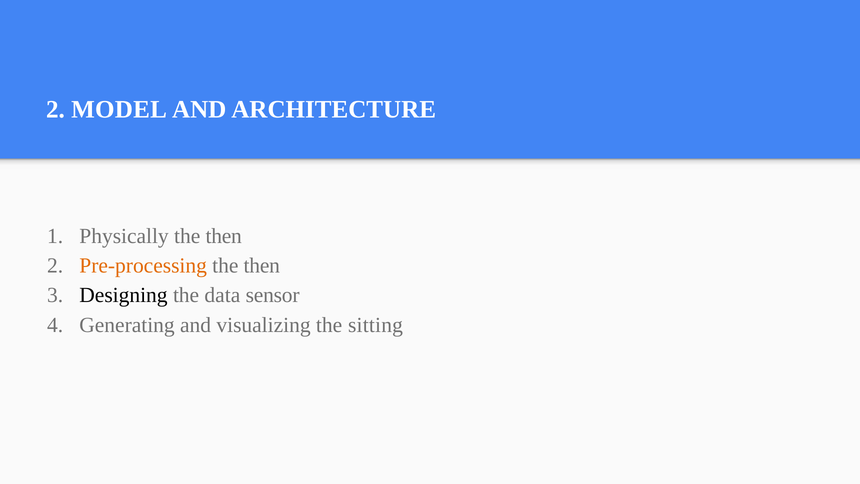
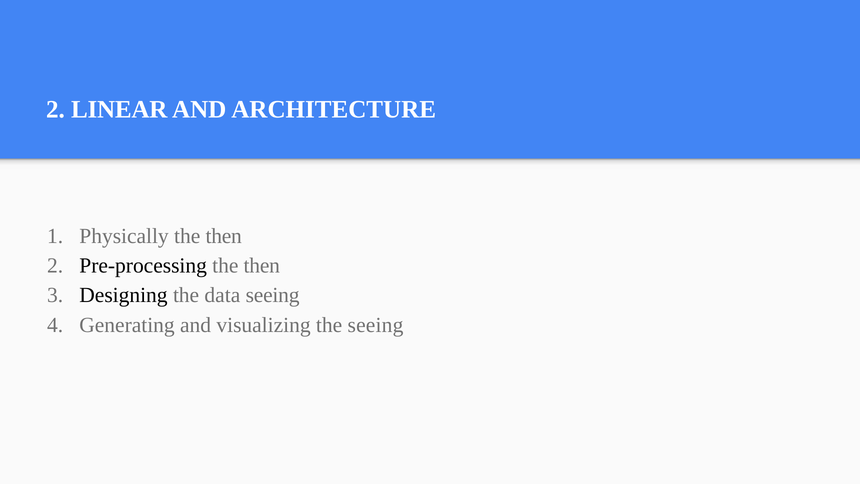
MODEL: MODEL -> LINEAR
Pre-processing colour: orange -> black
data sensor: sensor -> seeing
the sitting: sitting -> seeing
